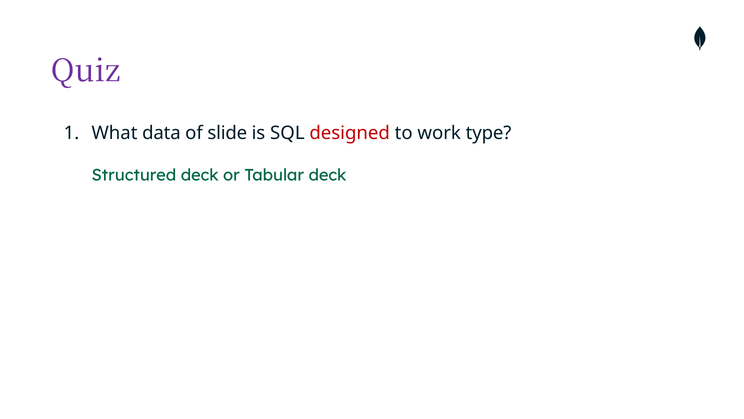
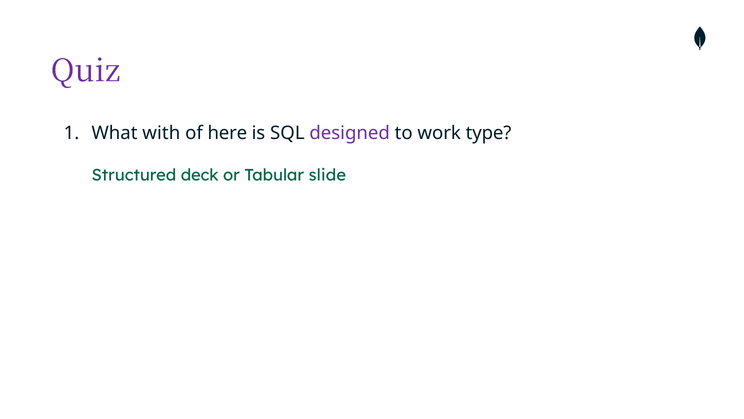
data: data -> with
slide: slide -> here
designed colour: red -> purple
Tabular deck: deck -> slide
